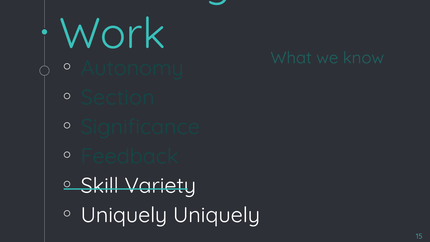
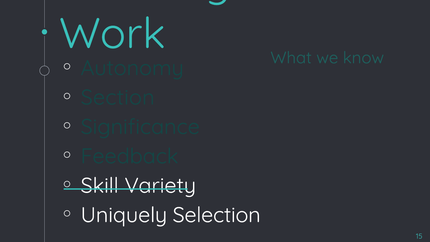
Uniquely Uniquely: Uniquely -> Selection
